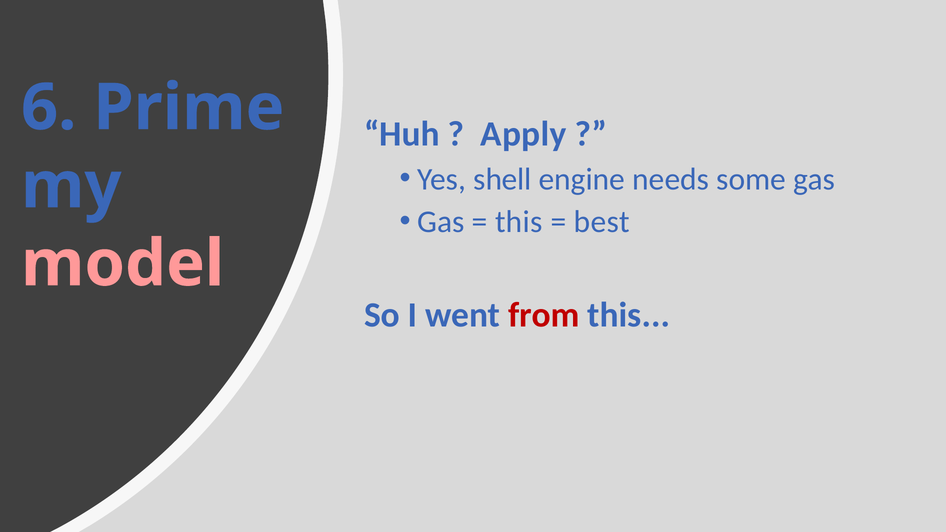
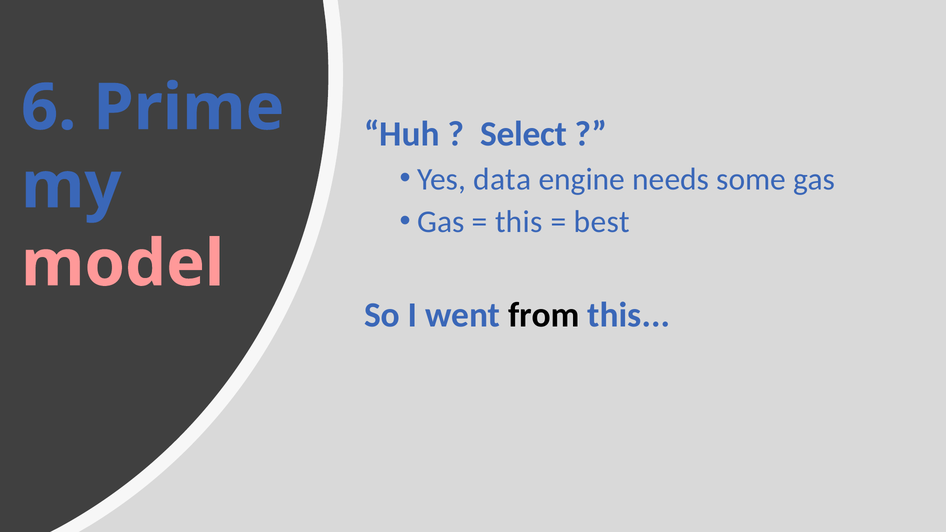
Apply: Apply -> Select
shell: shell -> data
from colour: red -> black
